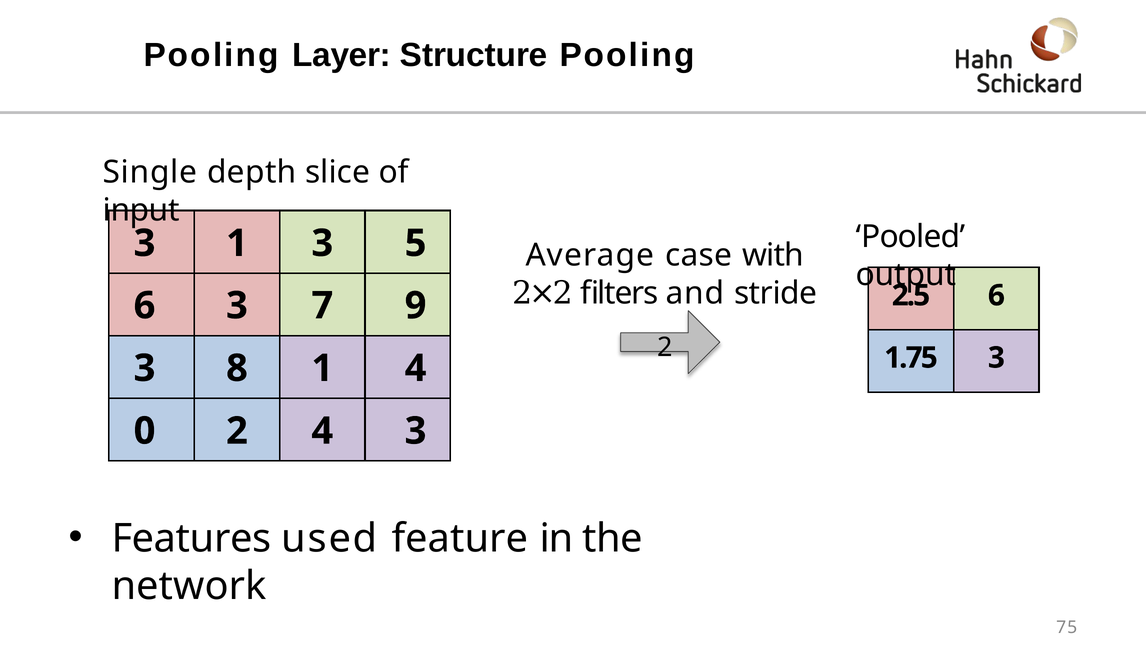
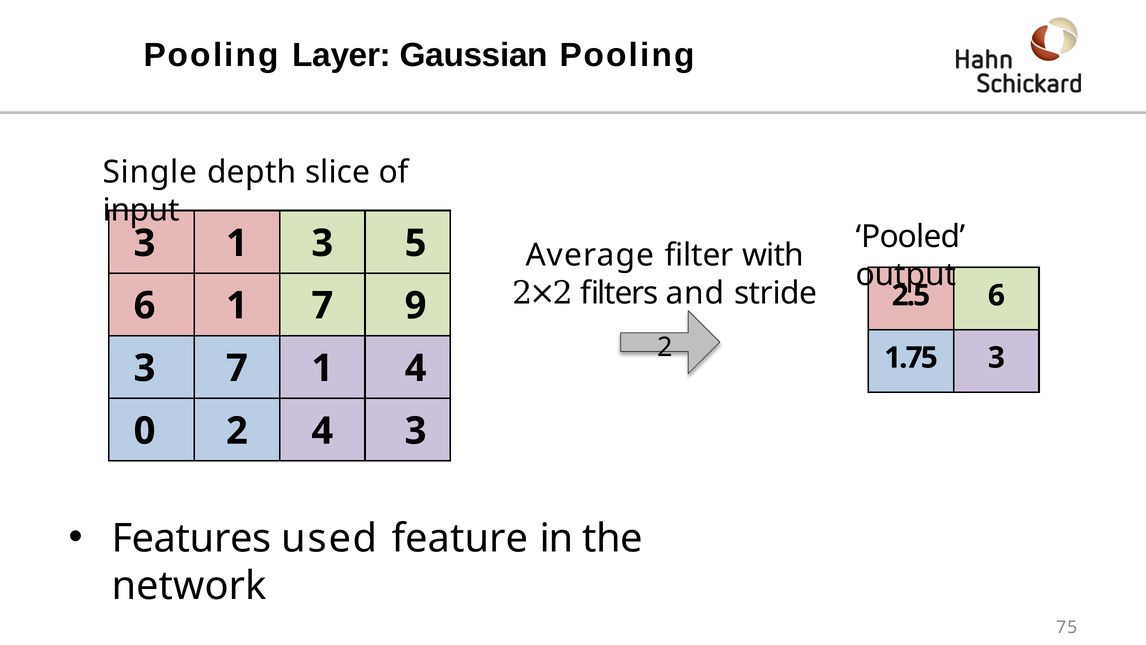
Structure: Structure -> Gaussian
case: case -> filter
6 3: 3 -> 1
3 8: 8 -> 7
